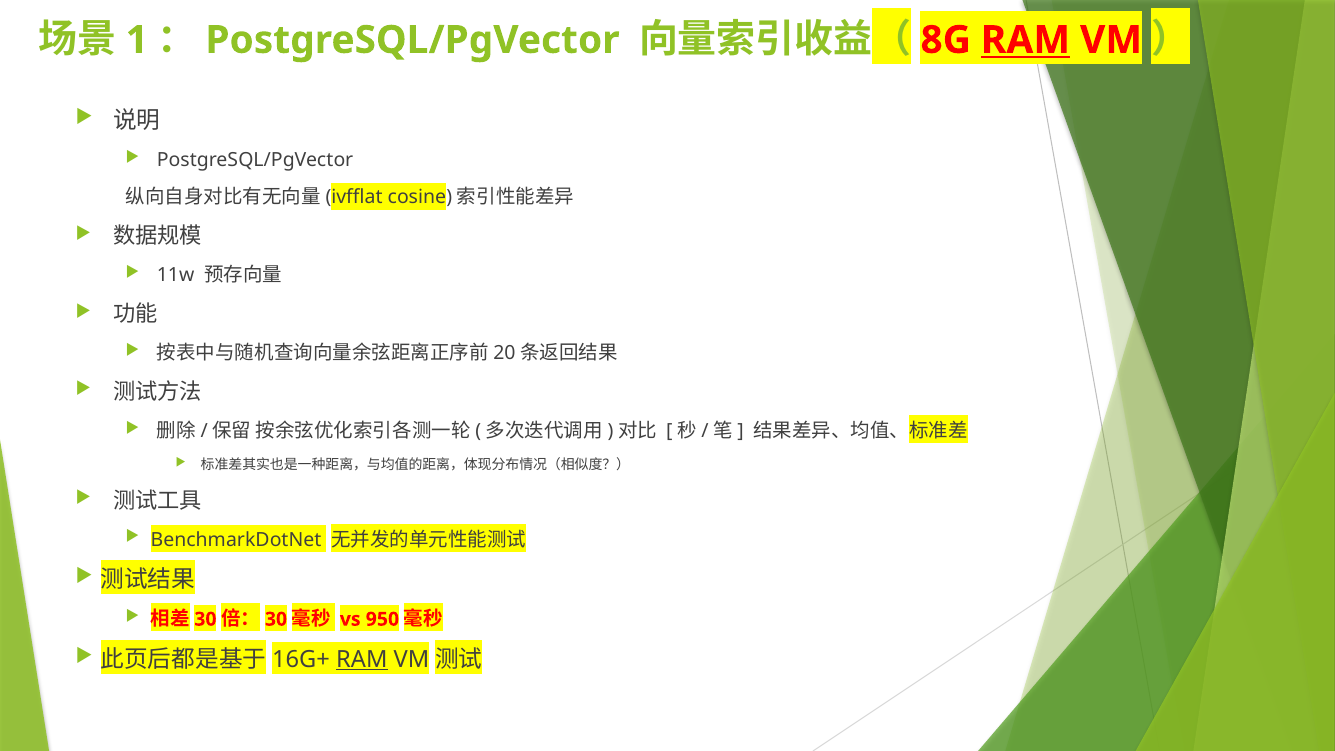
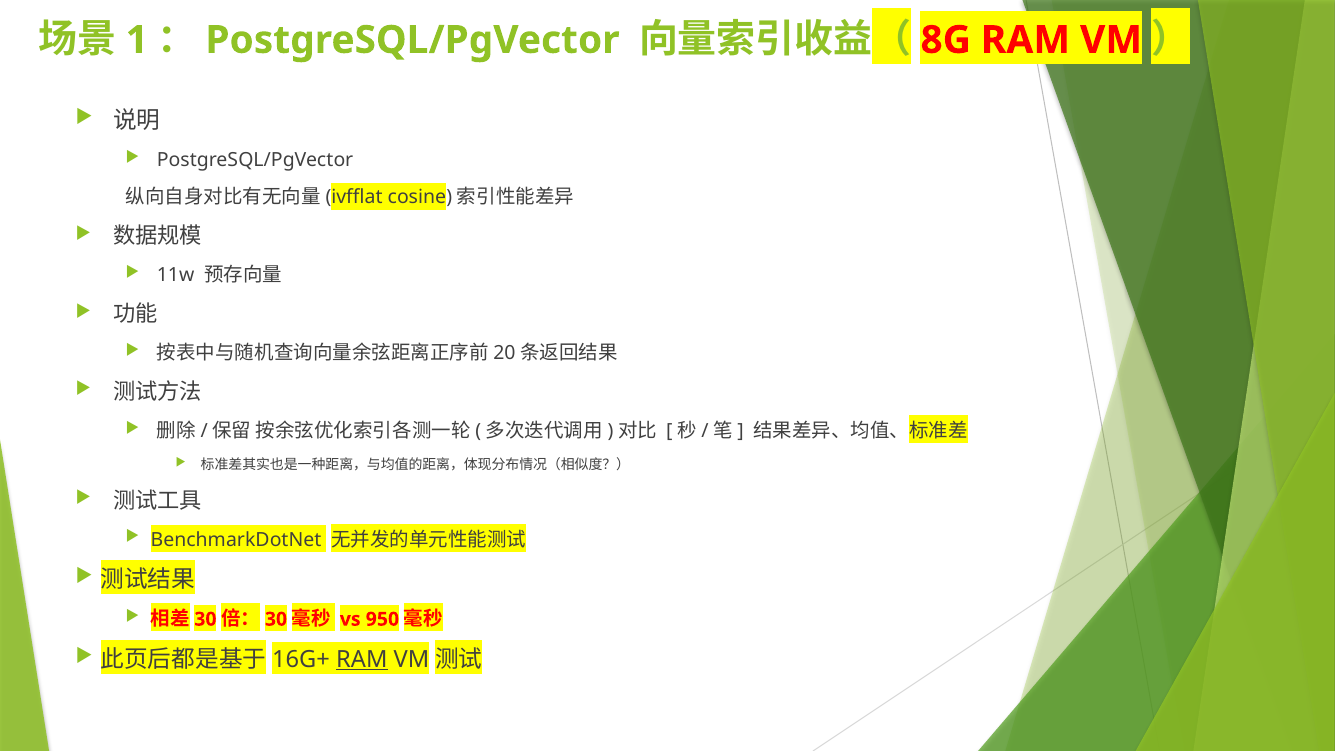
RAM at (1025, 40) underline: present -> none
